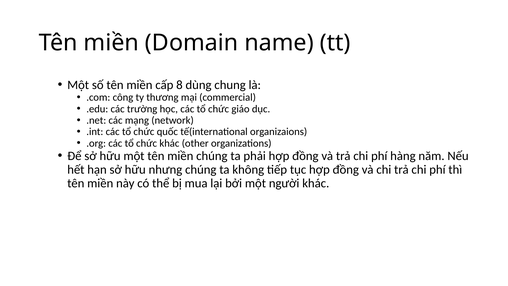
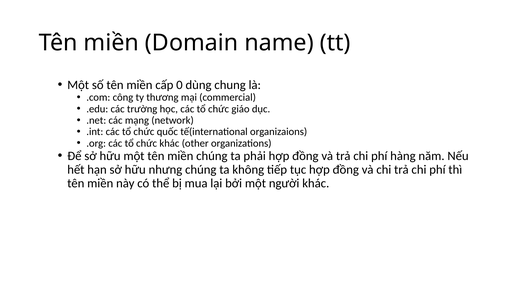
8: 8 -> 0
